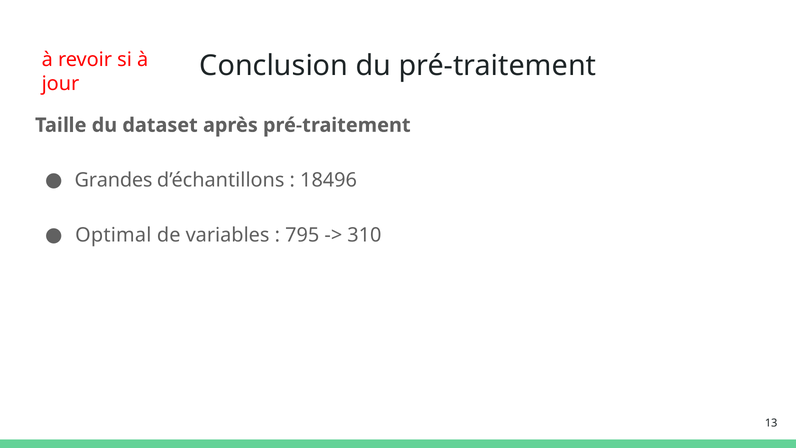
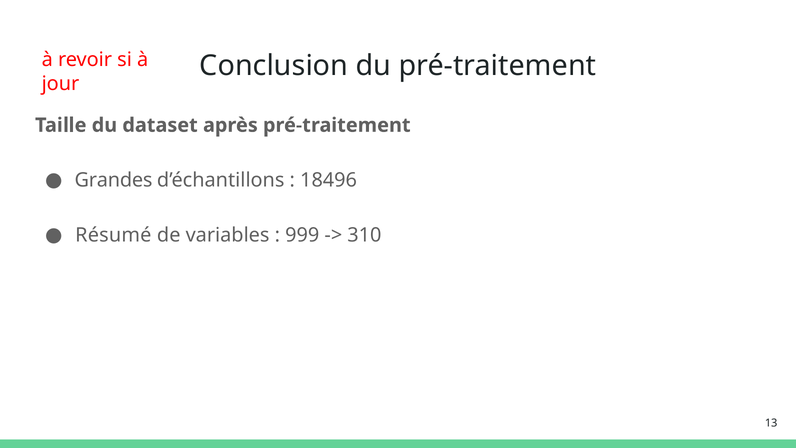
Optimal: Optimal -> Résumé
795: 795 -> 999
